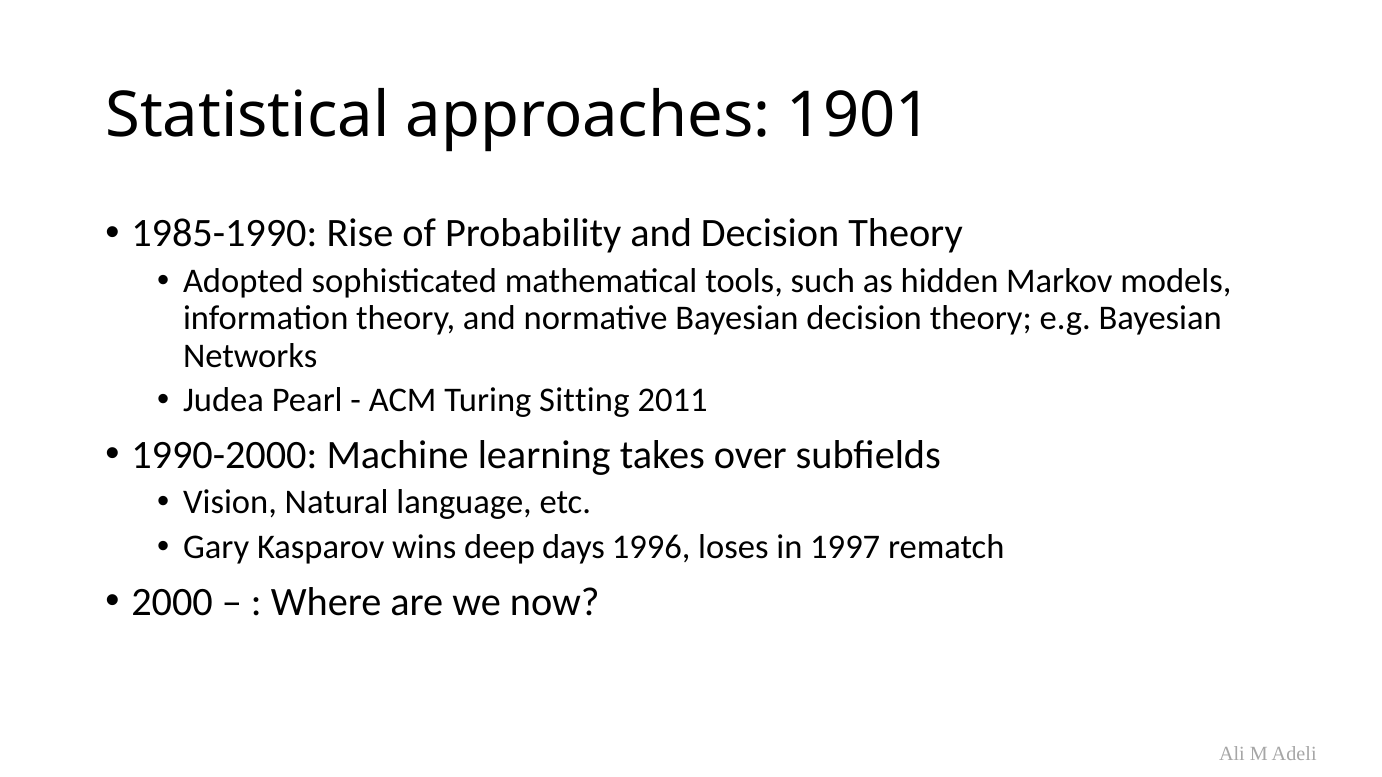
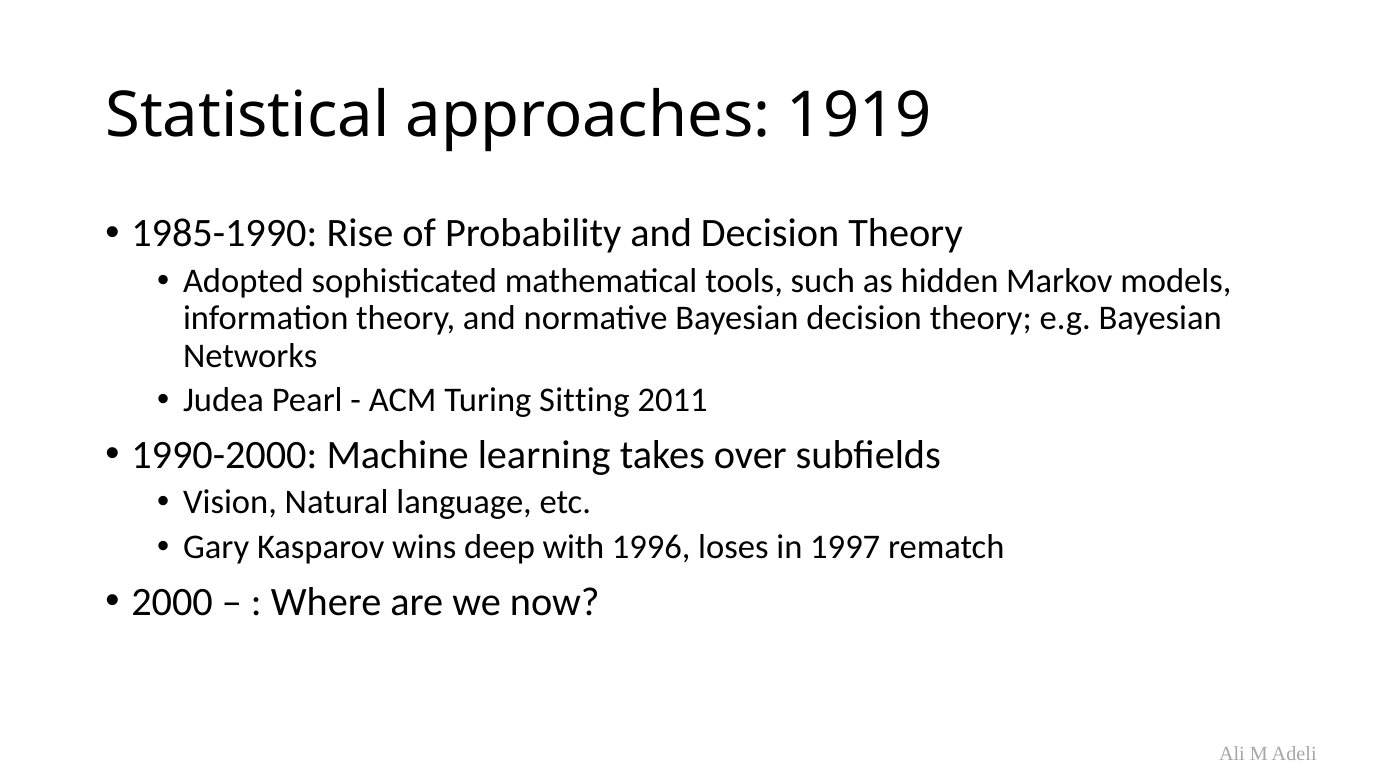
1901: 1901 -> 1919
days: days -> with
